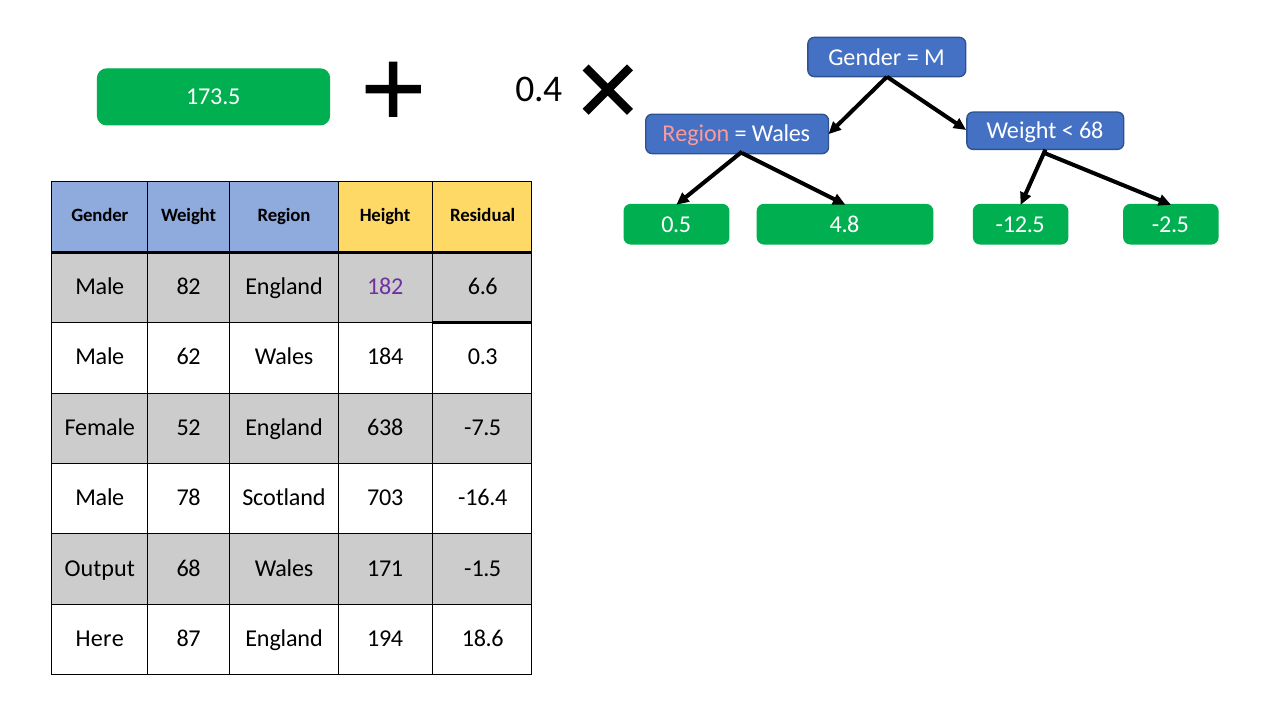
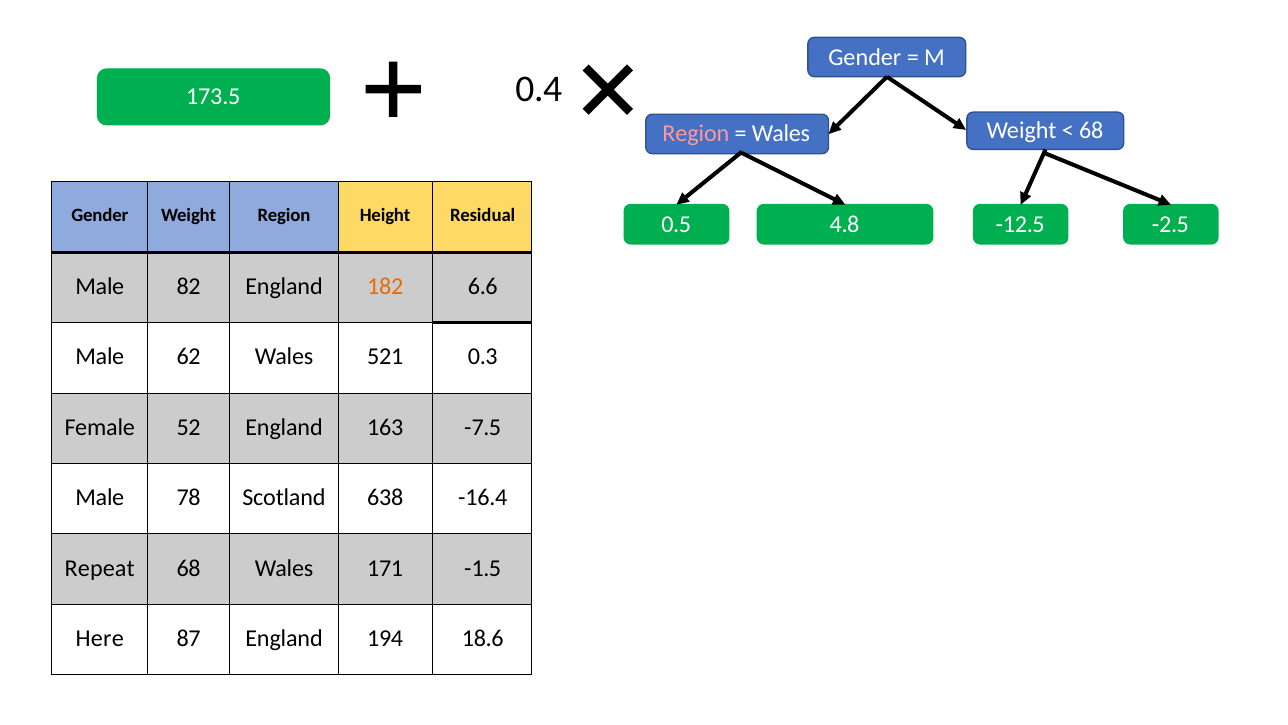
182 colour: purple -> orange
184: 184 -> 521
638: 638 -> 163
703: 703 -> 638
Output: Output -> Repeat
